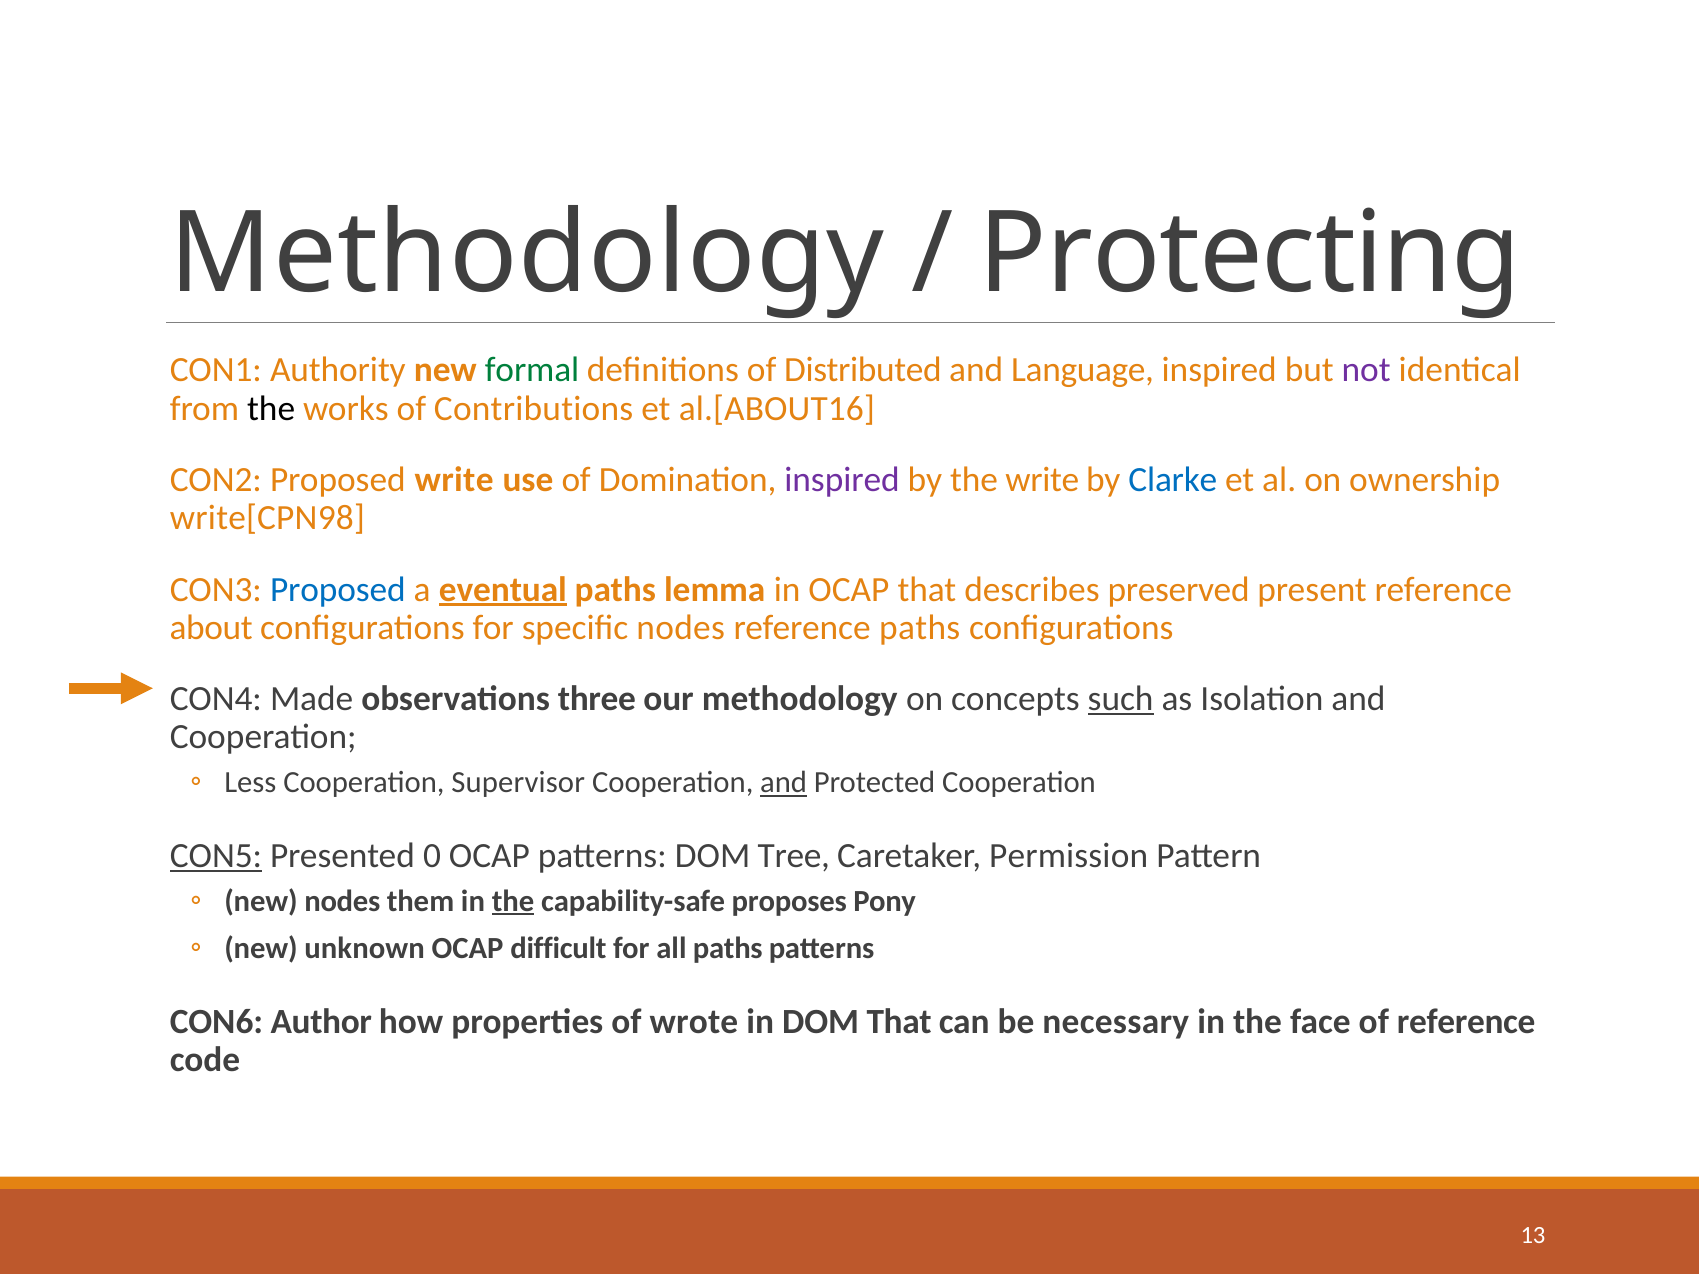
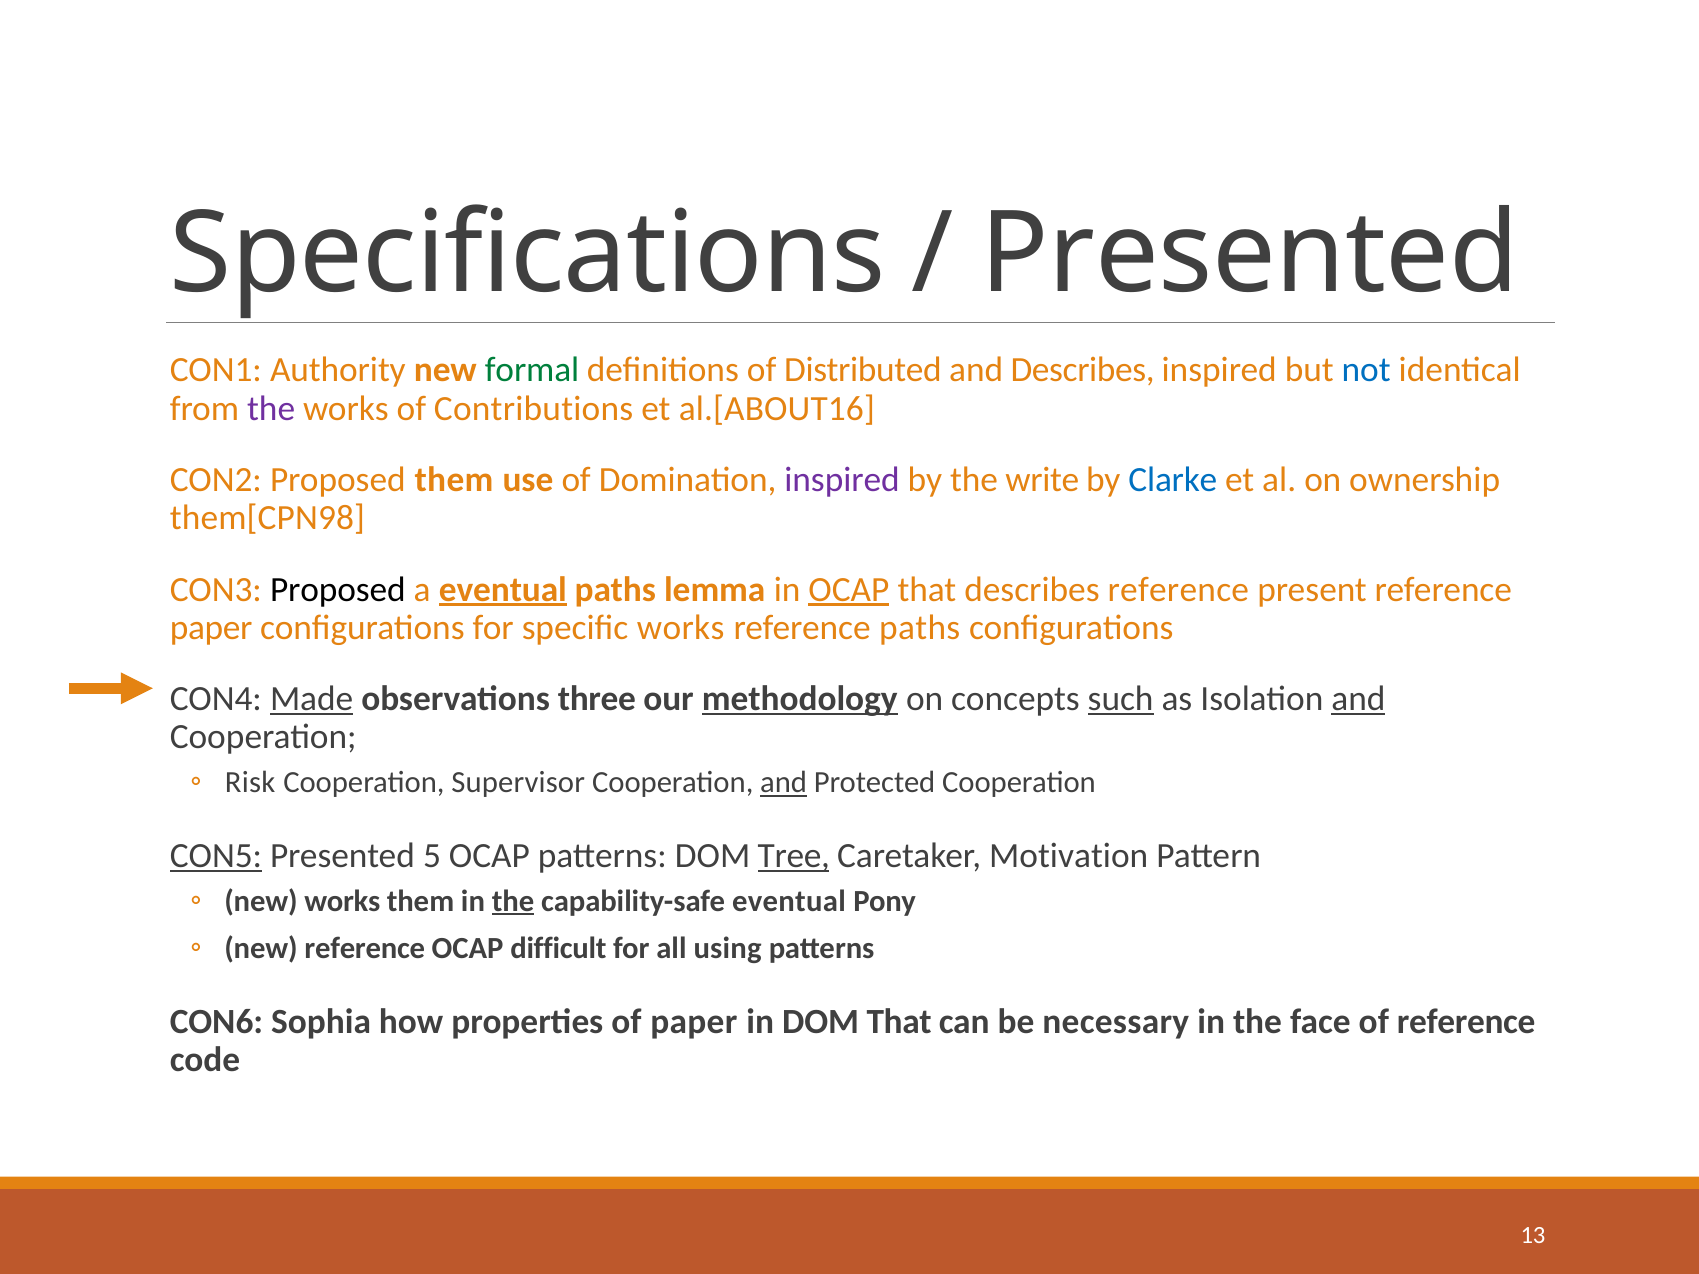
Methodology at (527, 254): Methodology -> Specifications
Protecting at (1250, 254): Protecting -> Presented
and Language: Language -> Describes
not colour: purple -> blue
the at (271, 409) colour: black -> purple
Proposed write: write -> them
write[CPN98: write[CPN98 -> them[CPN98
Proposed at (338, 589) colour: blue -> black
OCAP at (849, 589) underline: none -> present
describes preserved: preserved -> reference
about at (211, 628): about -> paper
specific nodes: nodes -> works
Made underline: none -> present
methodology at (800, 699) underline: none -> present
and at (1358, 699) underline: none -> present
Less: Less -> Risk
0: 0 -> 5
Tree underline: none -> present
Permission: Permission -> Motivation
new nodes: nodes -> works
capability-safe proposes: proposes -> eventual
new unknown: unknown -> reference
all paths: paths -> using
Author: Author -> Sophia
of wrote: wrote -> paper
